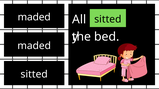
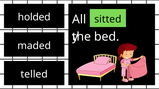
maded at (34, 17): maded -> holded
sitted at (34, 75): sitted -> telled
